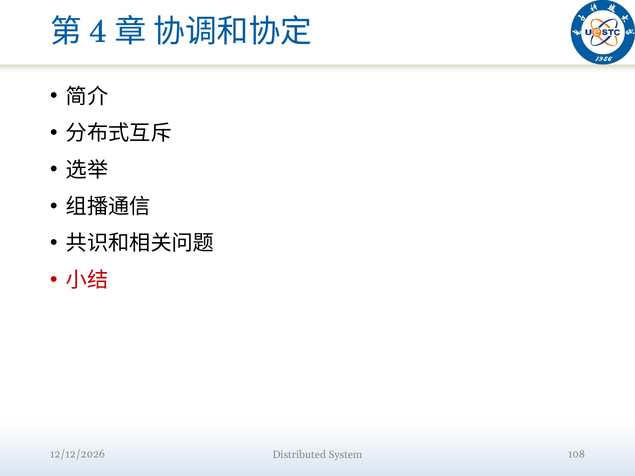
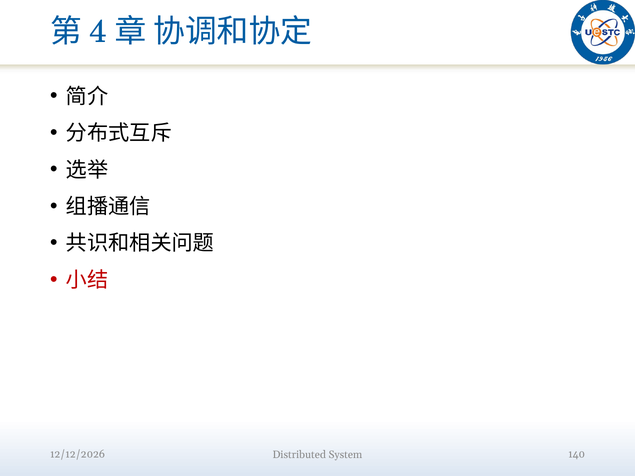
108: 108 -> 140
